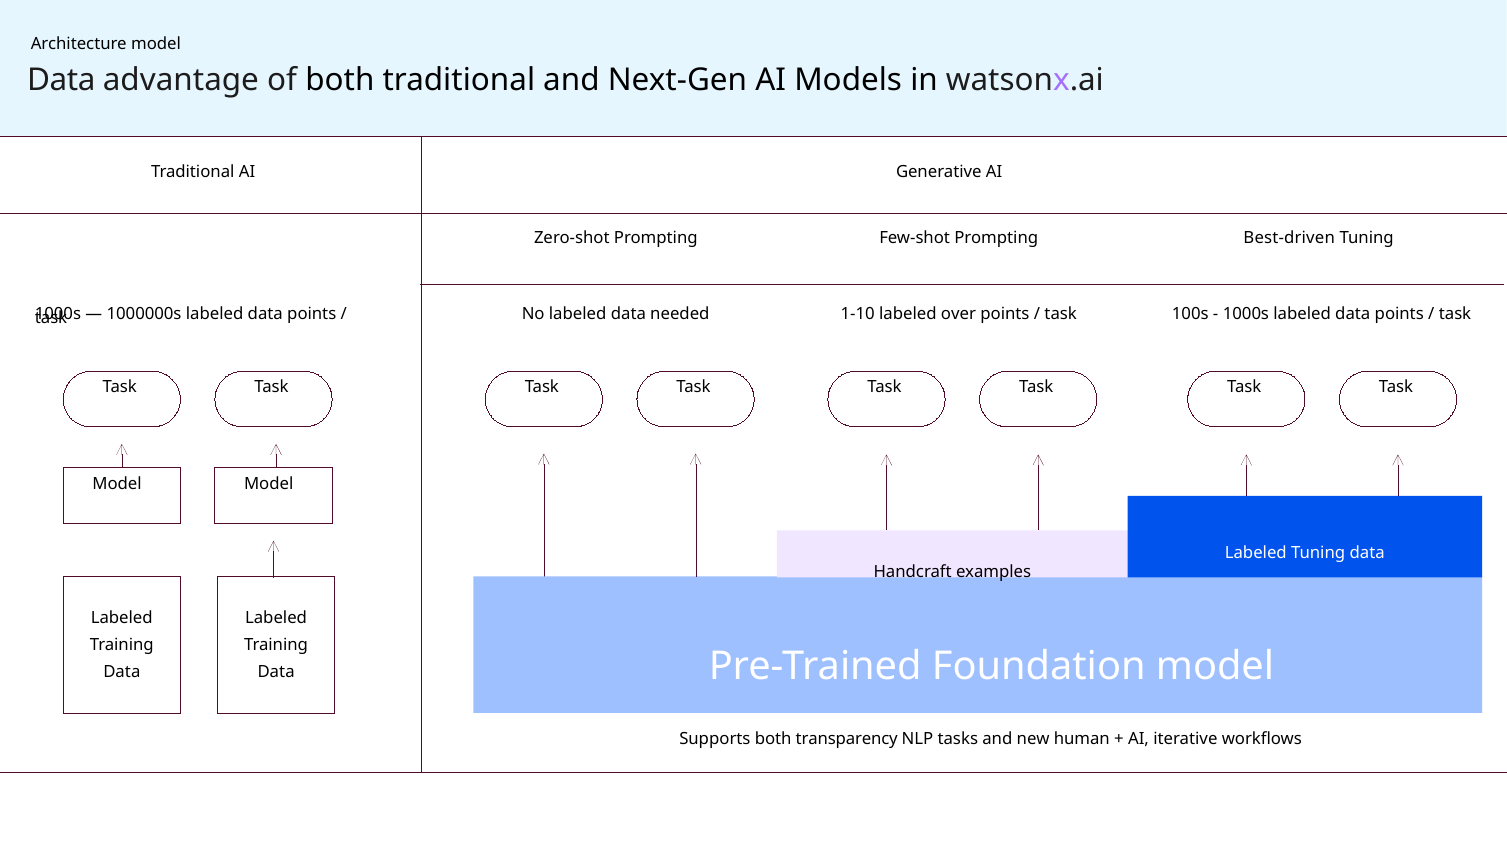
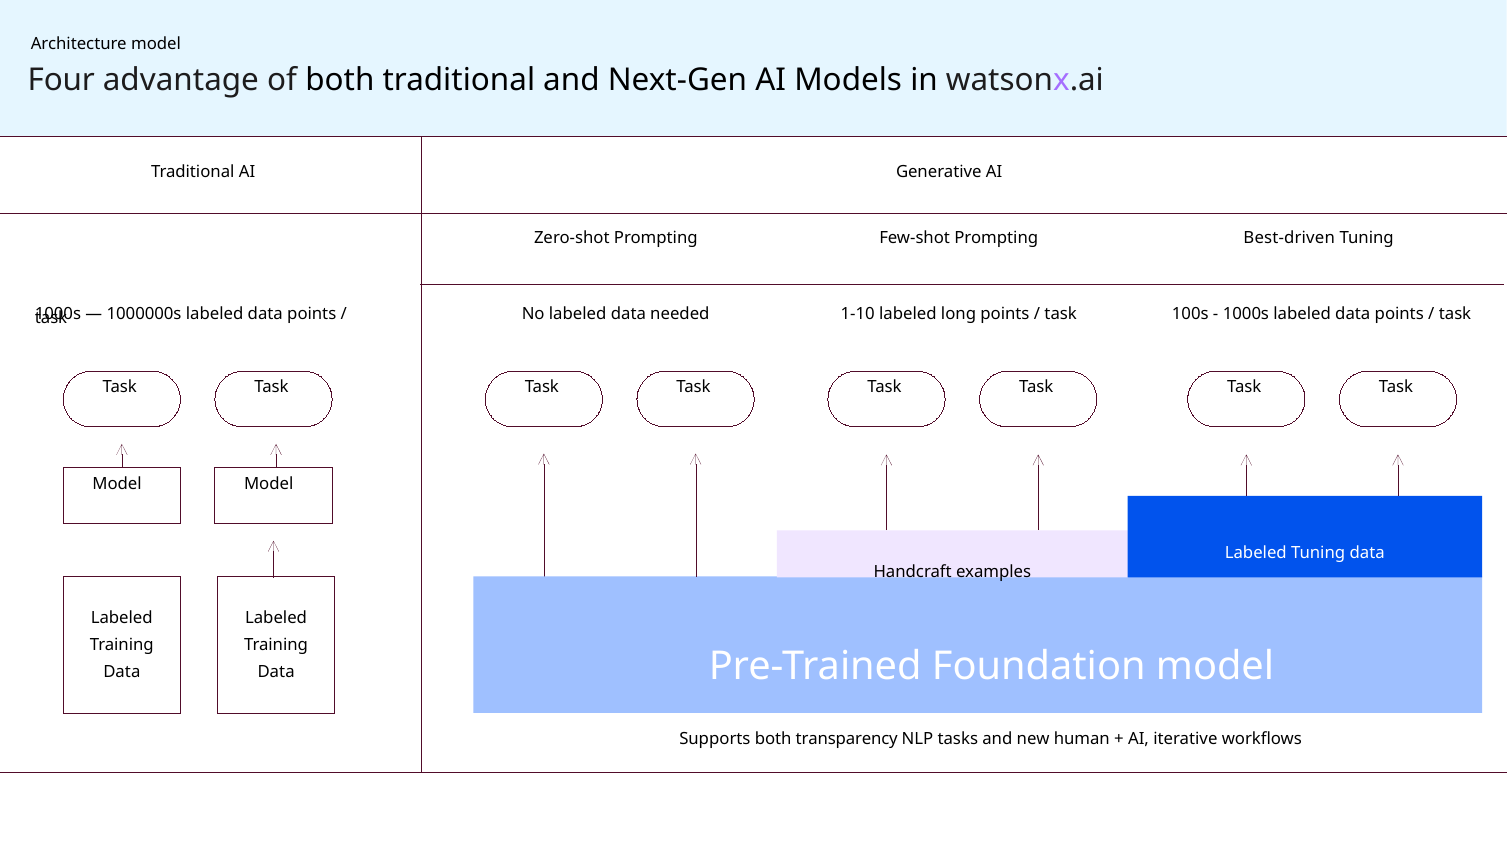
Data at (61, 80): Data -> Four
over: over -> long
